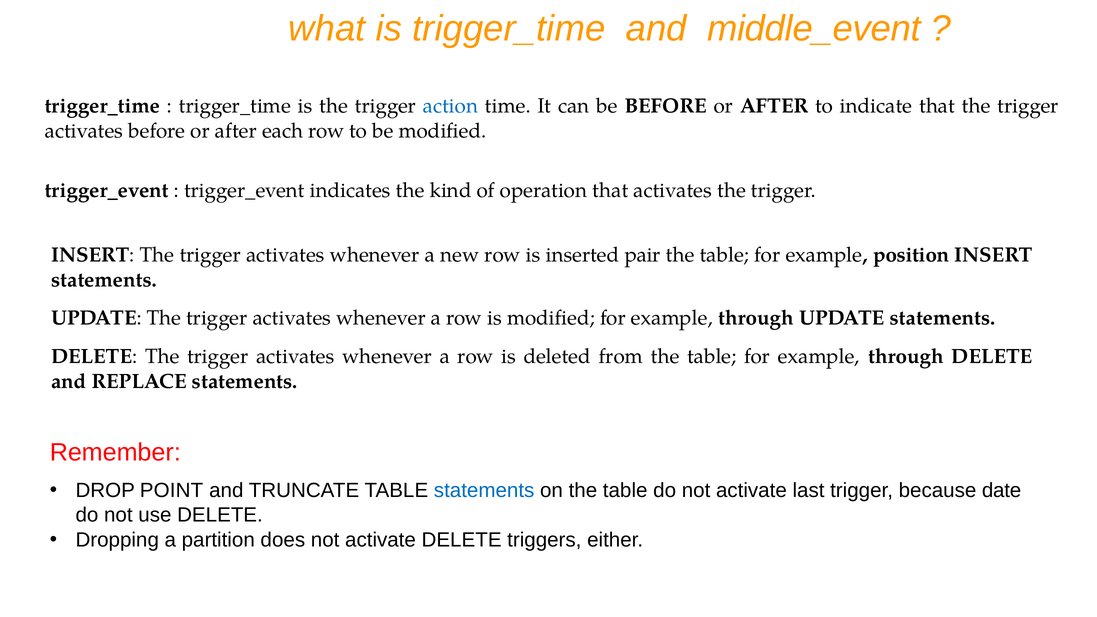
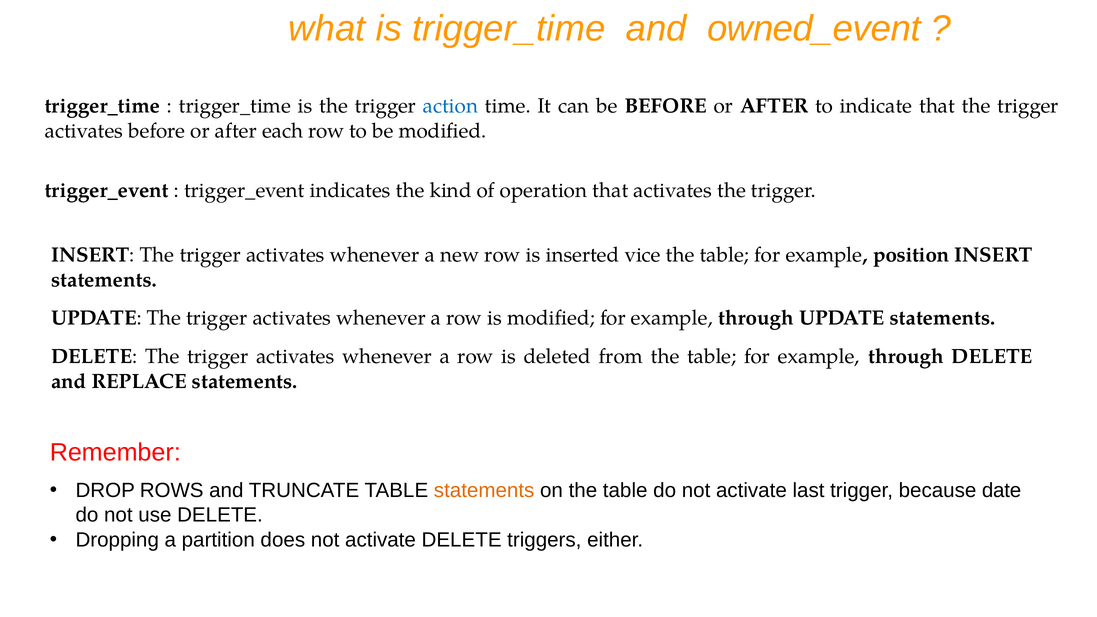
middle_event: middle_event -> owned_event
pair: pair -> vice
POINT: POINT -> ROWS
statements at (484, 491) colour: blue -> orange
